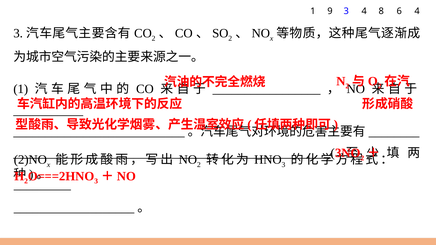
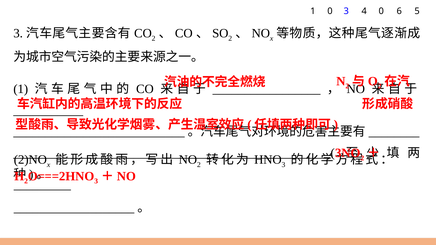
1 9: 9 -> 0
4 8: 8 -> 0
6 4: 4 -> 5
